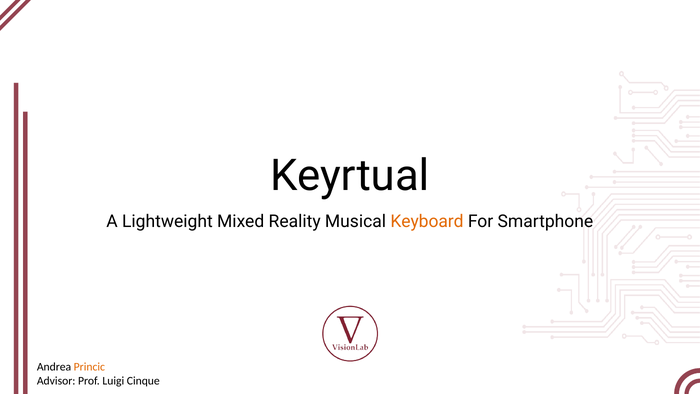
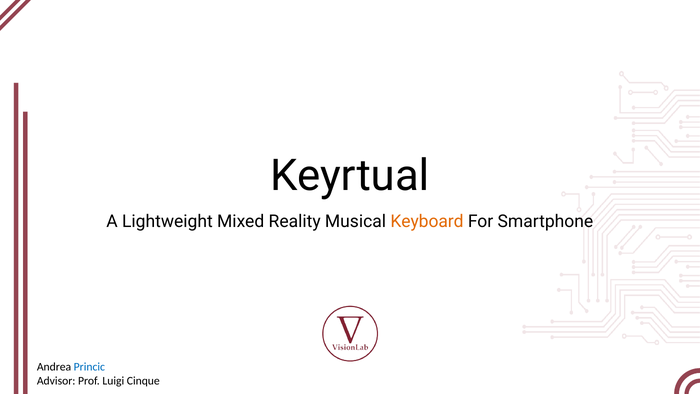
Princic colour: orange -> blue
